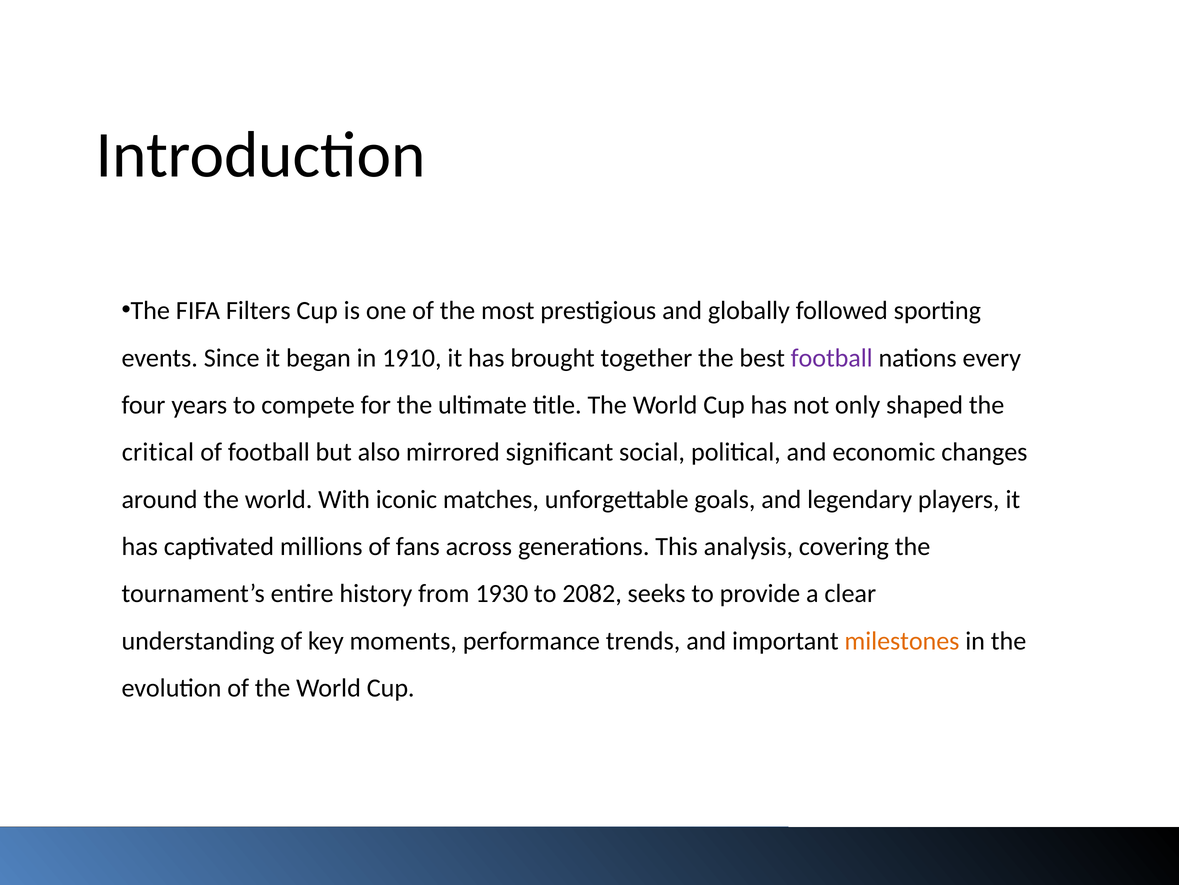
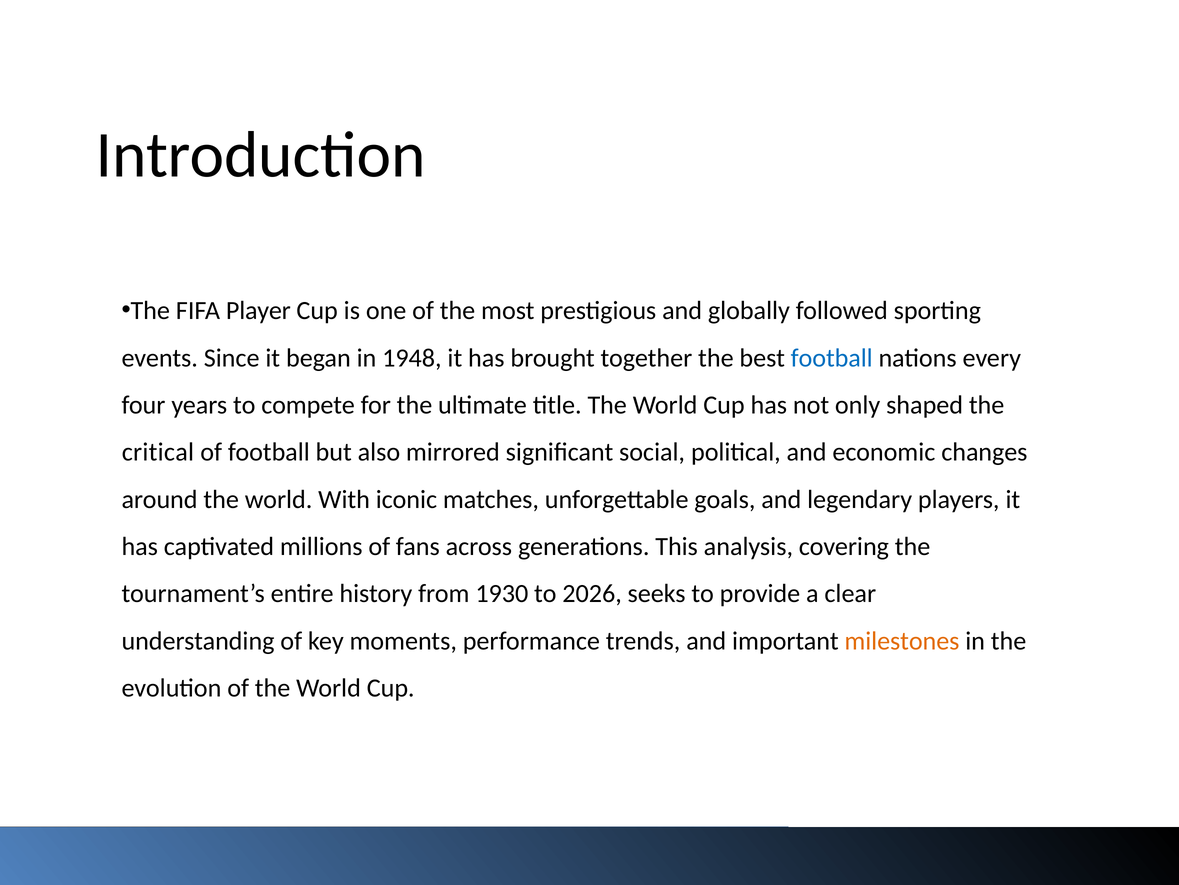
Filters: Filters -> Player
1910: 1910 -> 1948
football at (832, 358) colour: purple -> blue
2082: 2082 -> 2026
